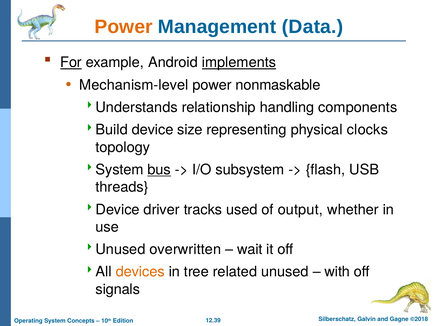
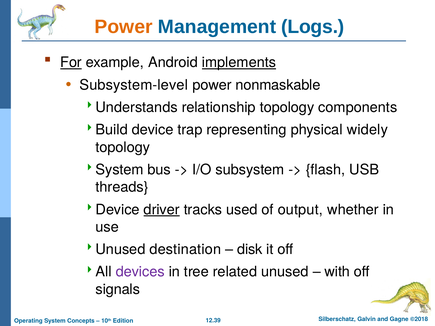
Data: Data -> Logs
Mechanism-level: Mechanism-level -> Subsystem-level
relationship handling: handling -> topology
size: size -> trap
clocks: clocks -> widely
bus underline: present -> none
driver underline: none -> present
overwritten: overwritten -> destination
wait: wait -> disk
devices colour: orange -> purple
